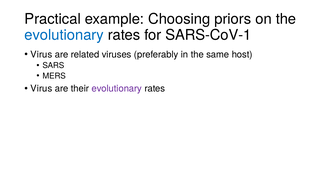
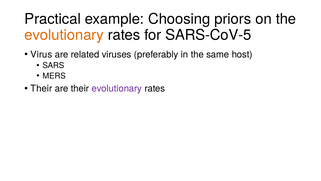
evolutionary at (64, 35) colour: blue -> orange
SARS-CoV-1: SARS-CoV-1 -> SARS-CoV-5
Virus at (41, 88): Virus -> Their
